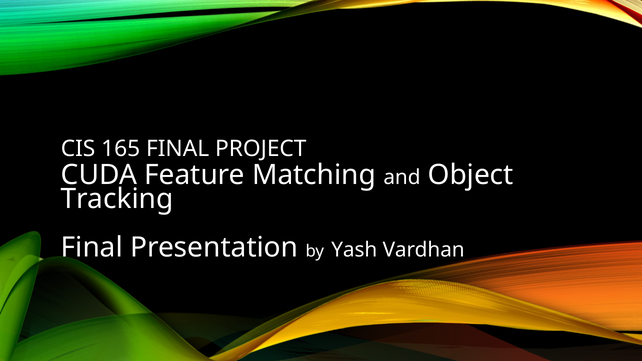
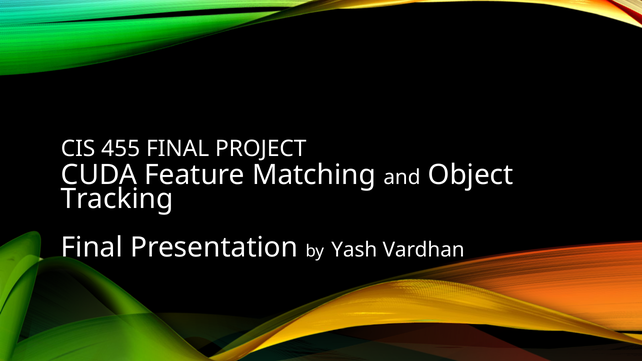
165: 165 -> 455
